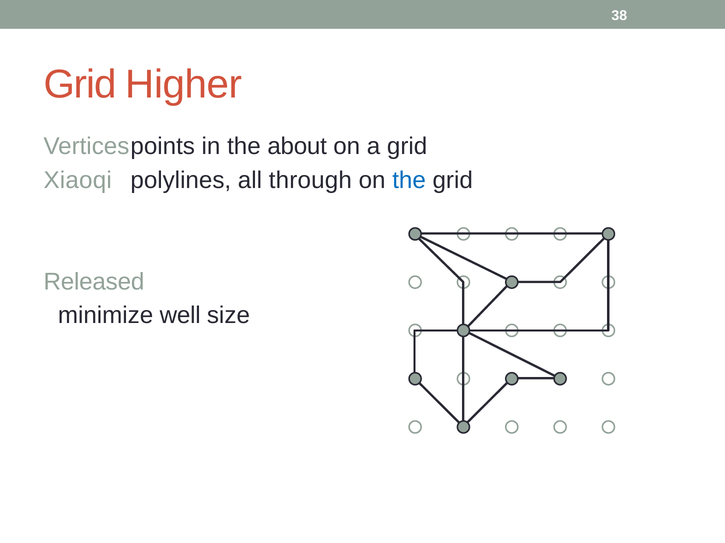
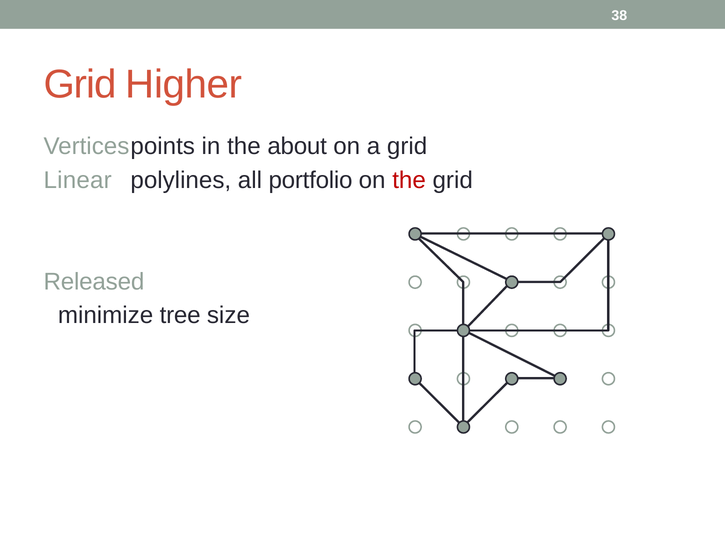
Xiaoqi: Xiaoqi -> Linear
through: through -> portfolio
the at (409, 181) colour: blue -> red
well: well -> tree
